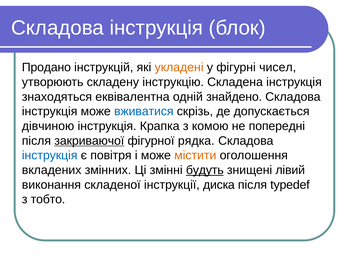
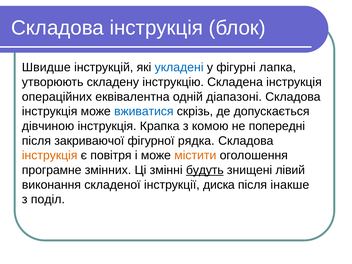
Продано: Продано -> Швидше
укладені colour: orange -> blue
чисел: чисел -> лапка
знаходяться: знаходяться -> операційних
знайдено: знайдено -> діапазоні
закриваючої underline: present -> none
інструкція at (50, 155) colour: blue -> orange
вкладених: вкладених -> програмне
typedef: typedef -> інакше
тобто: тобто -> поділ
